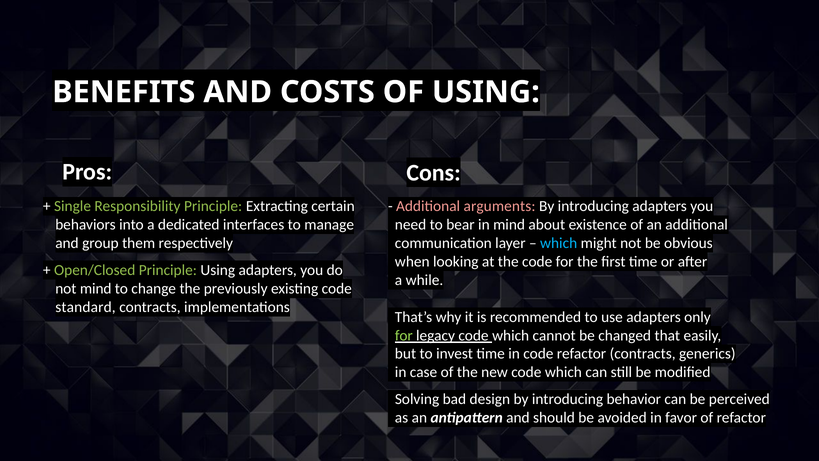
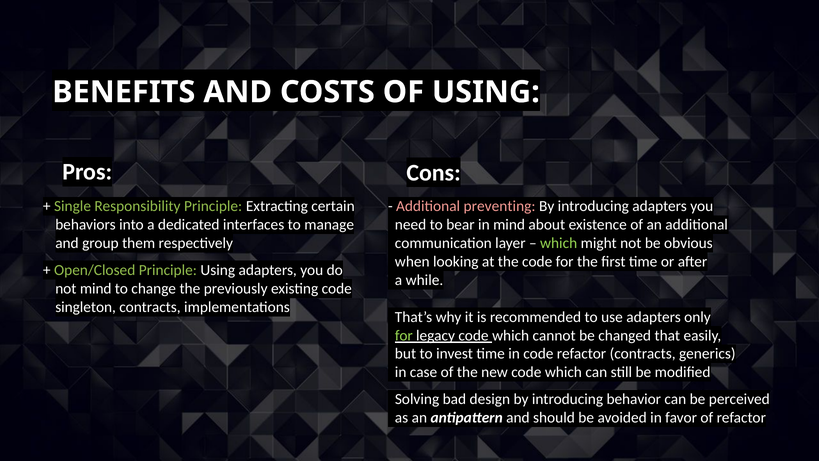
arguments: arguments -> preventing
which at (559, 243) colour: light blue -> light green
standard: standard -> singleton
